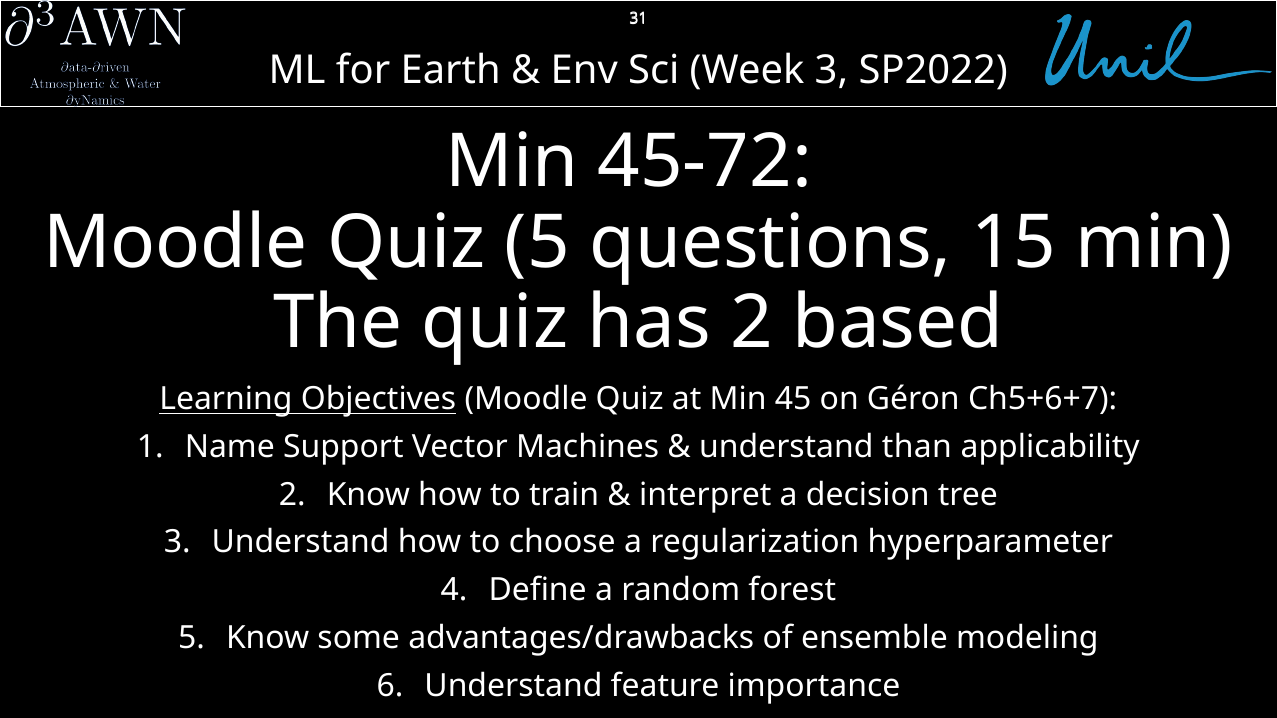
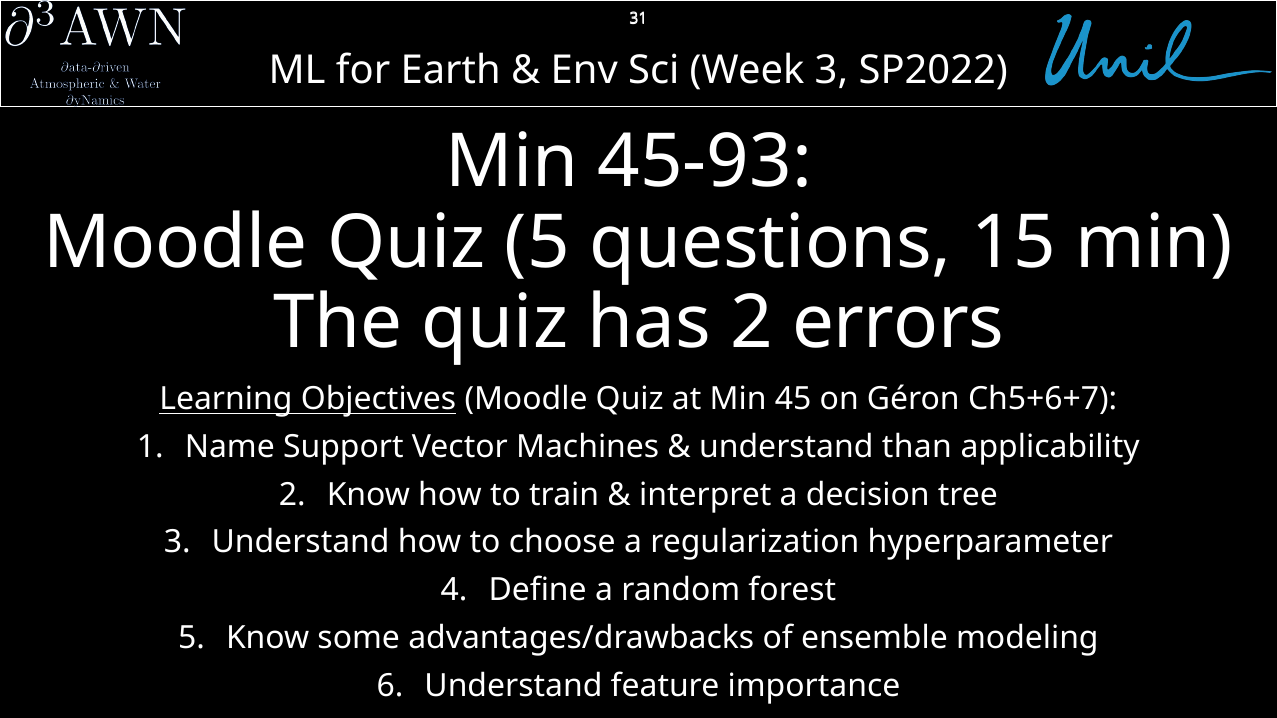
45-72: 45-72 -> 45-93
based: based -> errors
